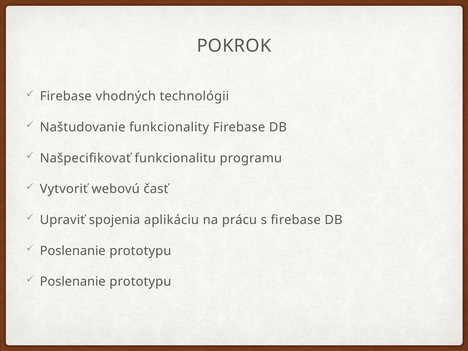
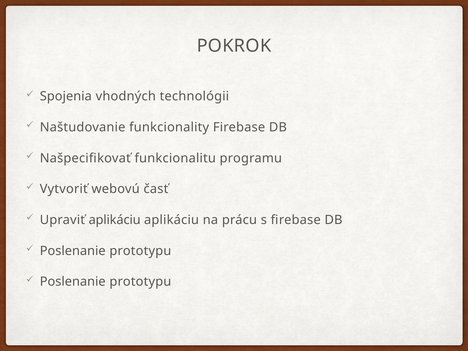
Firebase at (66, 96): Firebase -> Spojenia
Upraviť spojenia: spojenia -> aplikáciu
